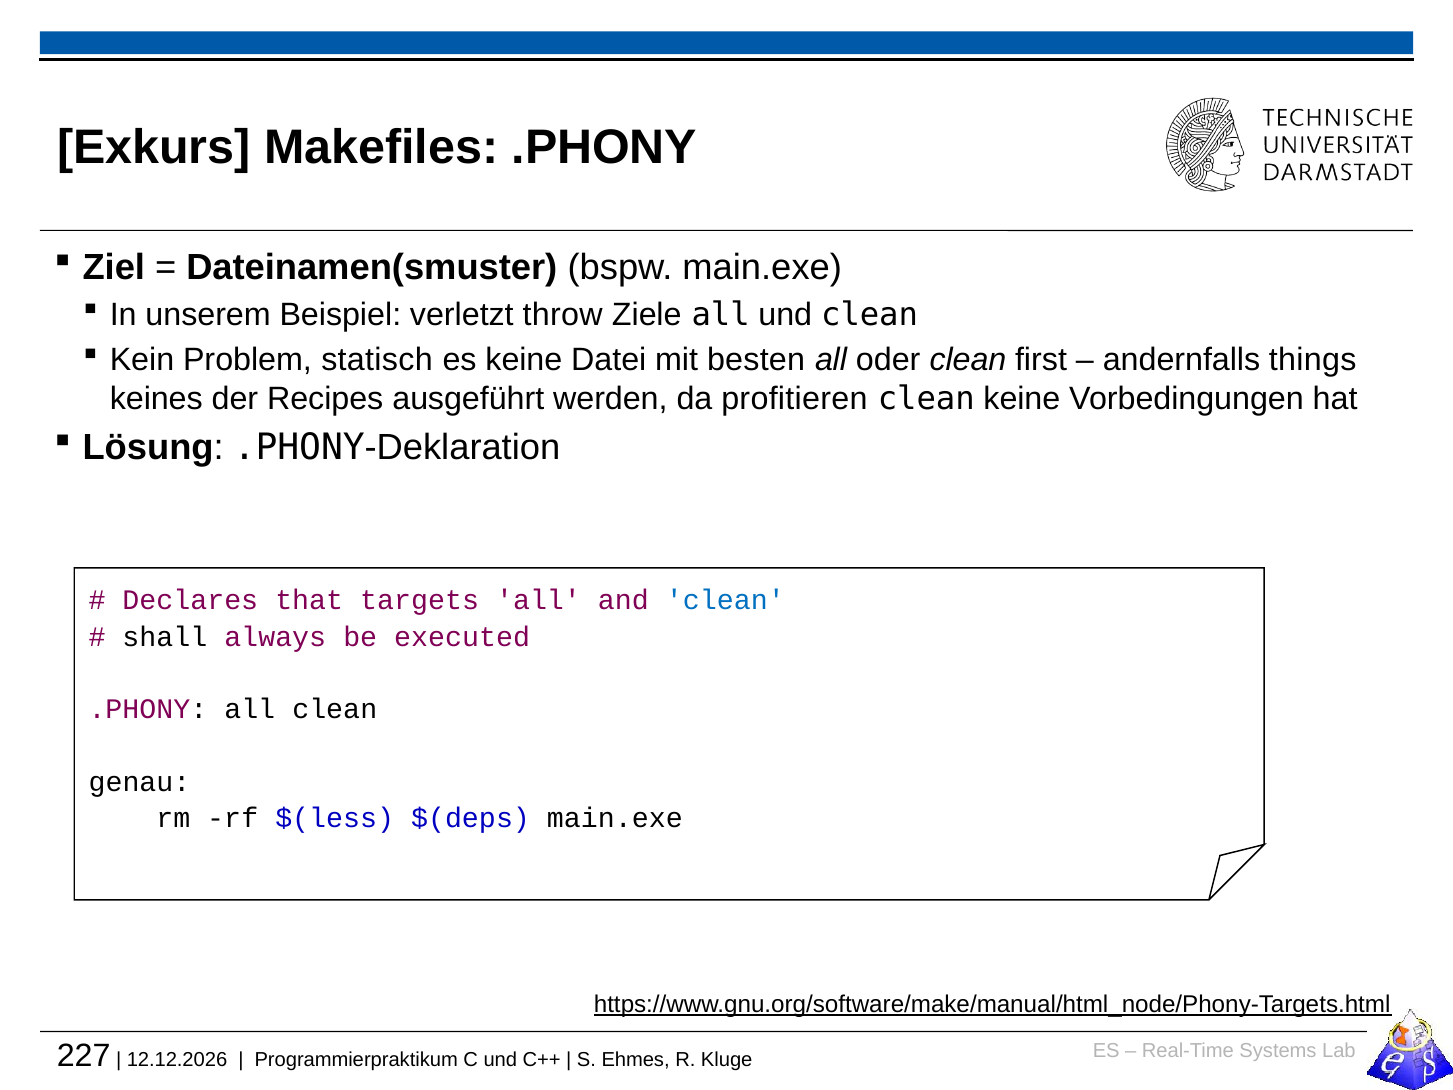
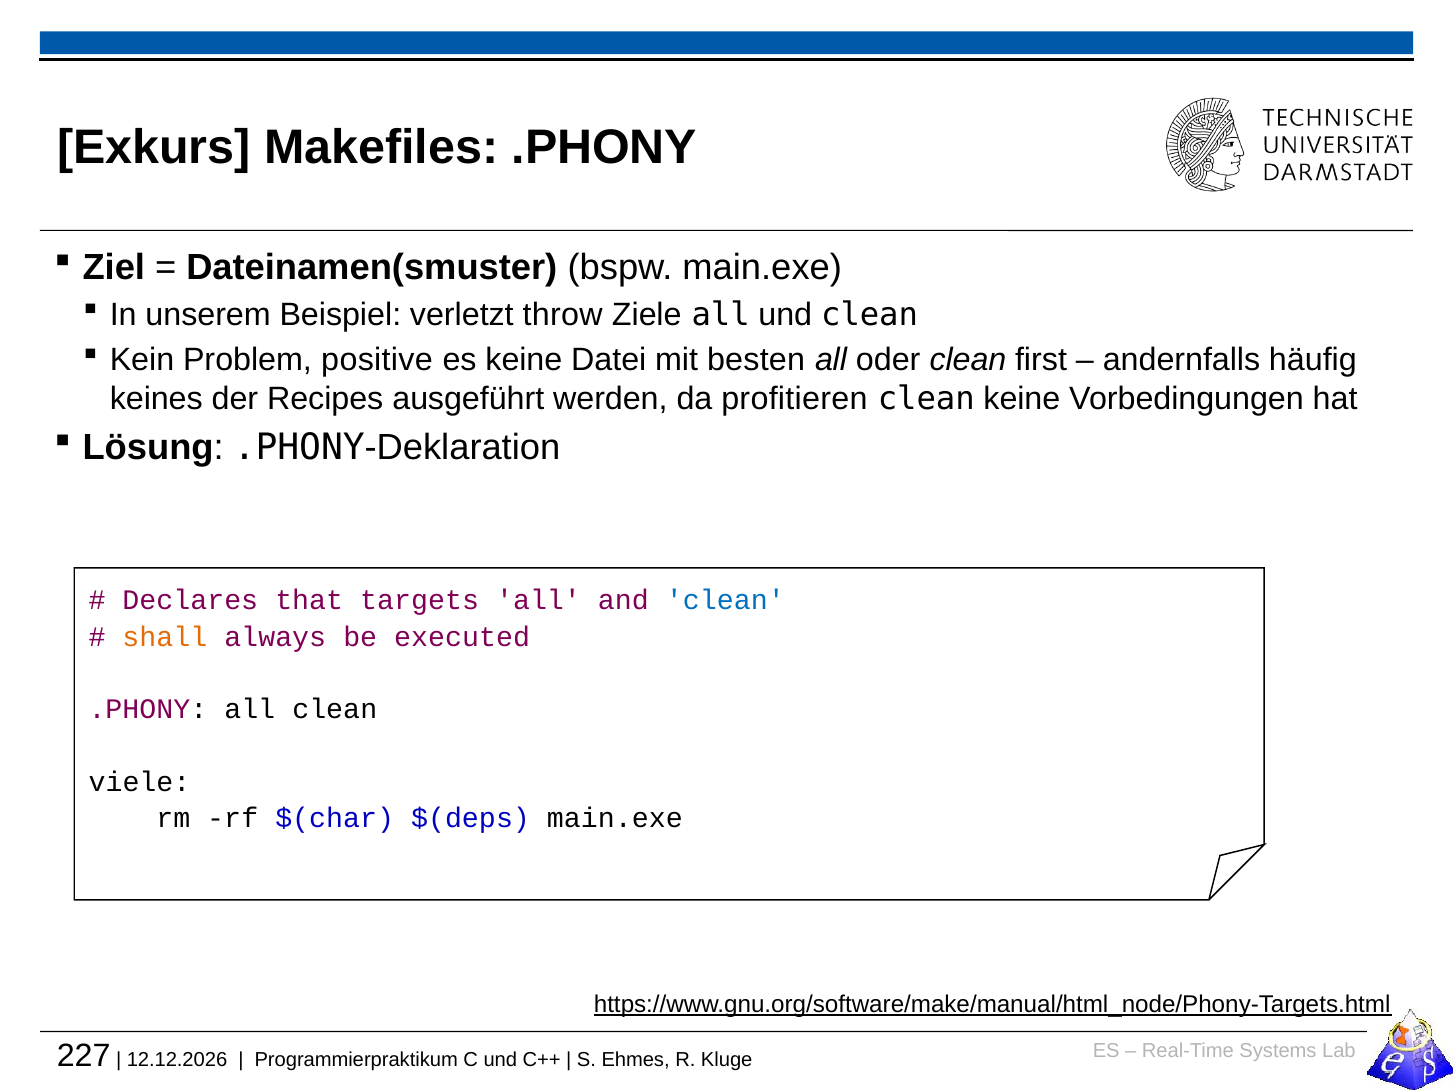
statisch: statisch -> positive
things: things -> häufig
shall colour: black -> orange
genau: genau -> viele
$(less: $(less -> $(char
